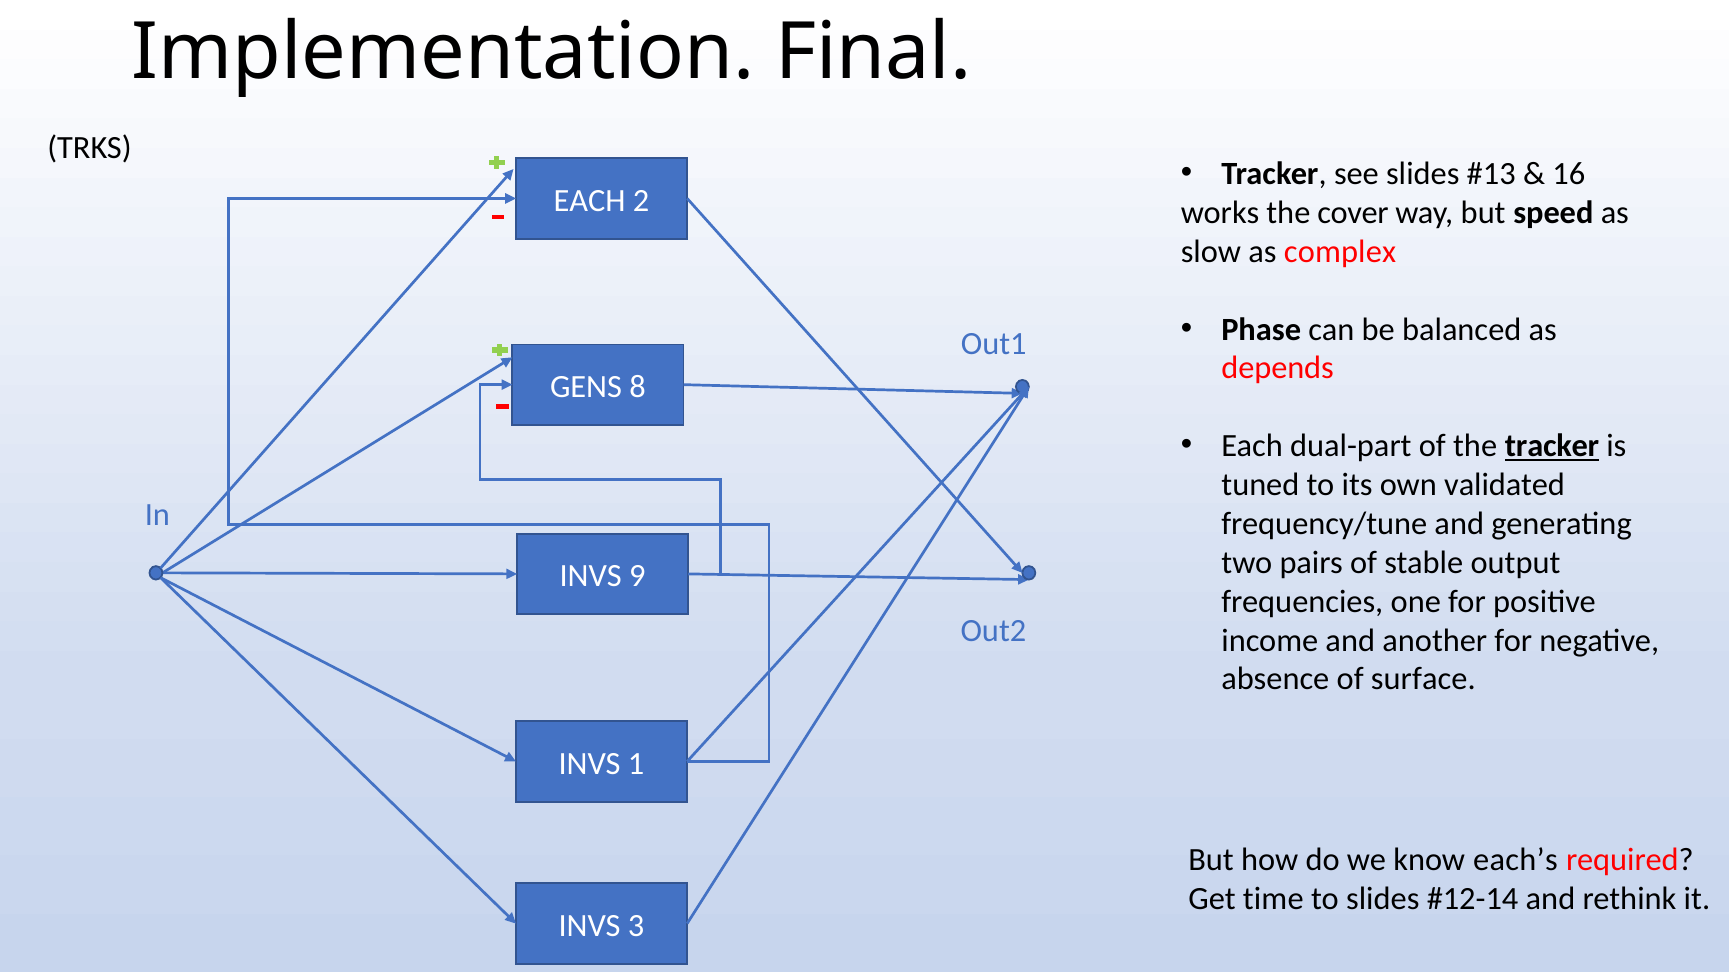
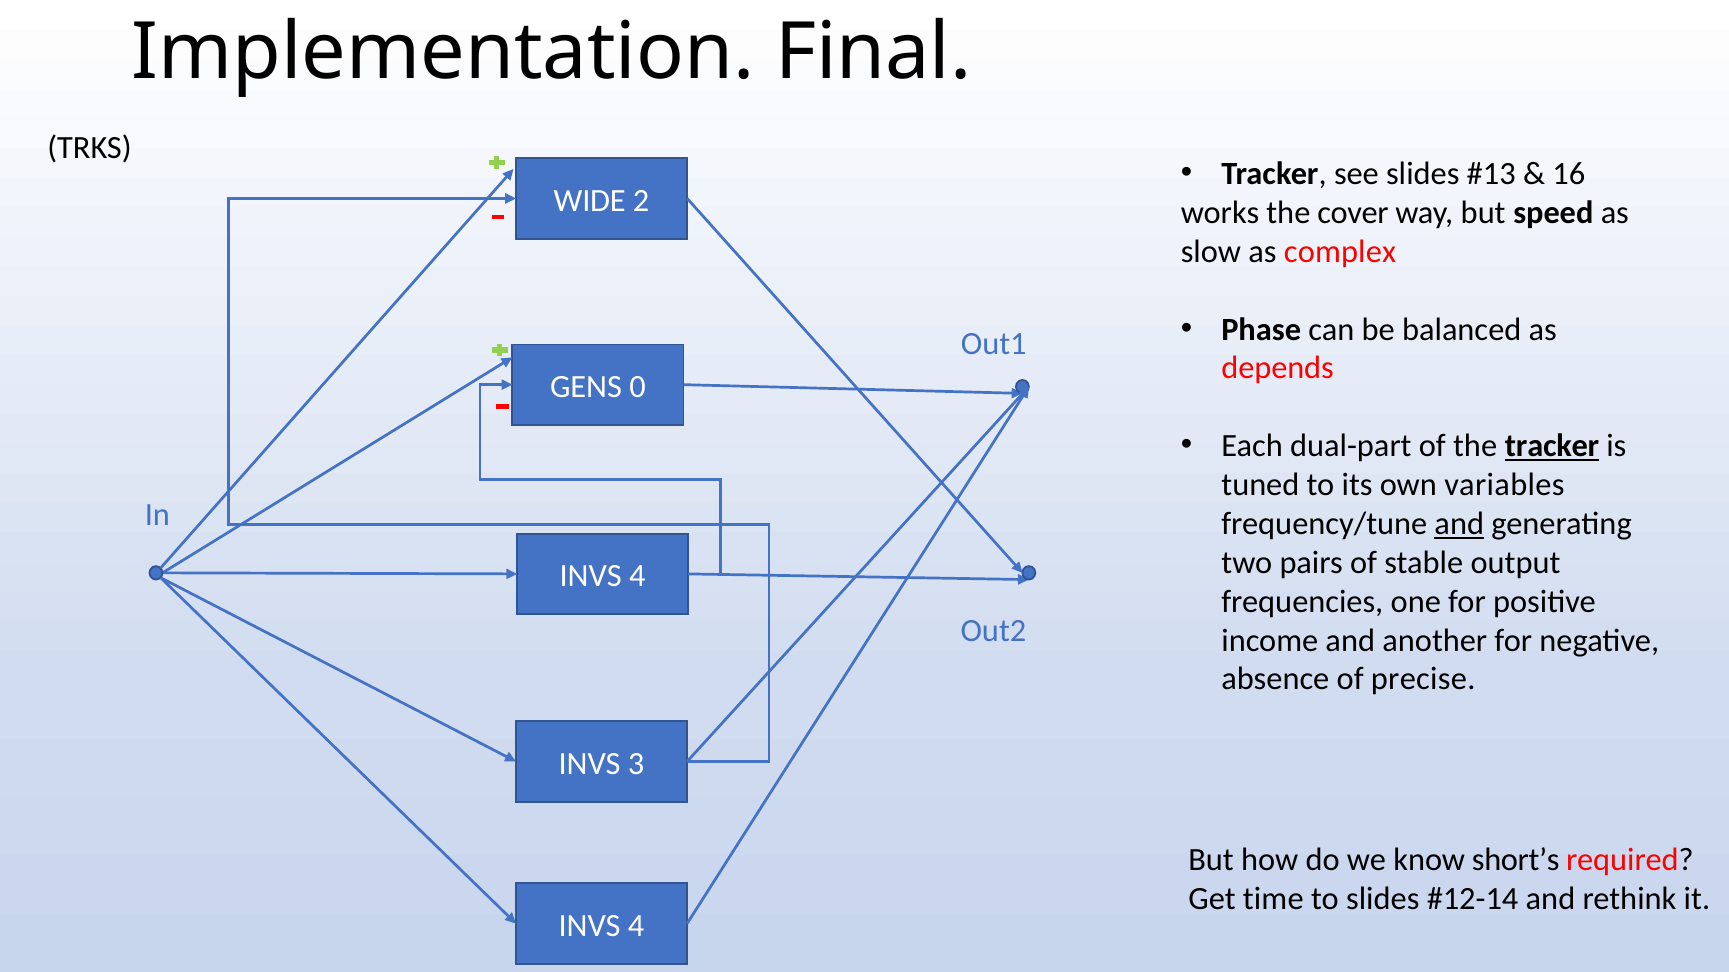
EACH at (590, 201): EACH -> WIDE
8: 8 -> 0
validated: validated -> variables
and at (1459, 524) underline: none -> present
9 at (637, 577): 9 -> 4
surface: surface -> precise
1: 1 -> 3
each’s: each’s -> short’s
3 at (636, 926): 3 -> 4
